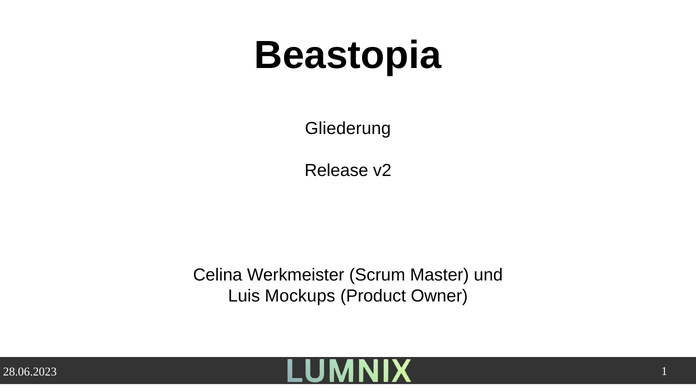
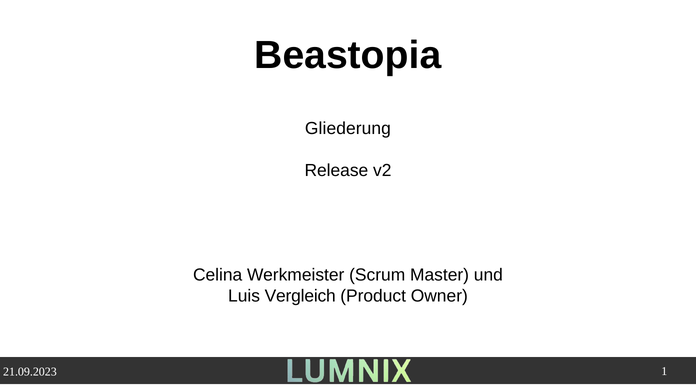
Mockups: Mockups -> Vergleich
28.06.2023: 28.06.2023 -> 21.09.2023
